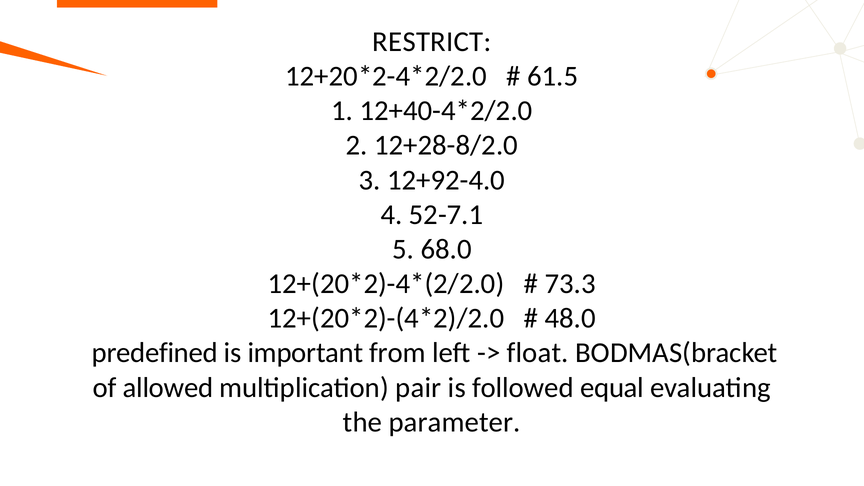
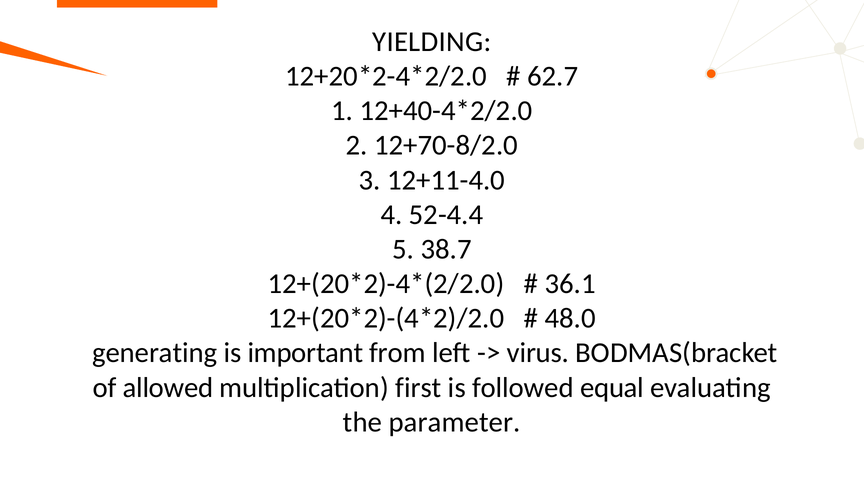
RESTRICT: RESTRICT -> YIELDING
61.5: 61.5 -> 62.7
12+28-8/2.0: 12+28-8/2.0 -> 12+70-8/2.0
12+92-4.0: 12+92-4.0 -> 12+11-4.0
52-7.1: 52-7.1 -> 52-4.4
68.0: 68.0 -> 38.7
73.3: 73.3 -> 36.1
predefined: predefined -> generating
float: float -> virus
pair: pair -> first
